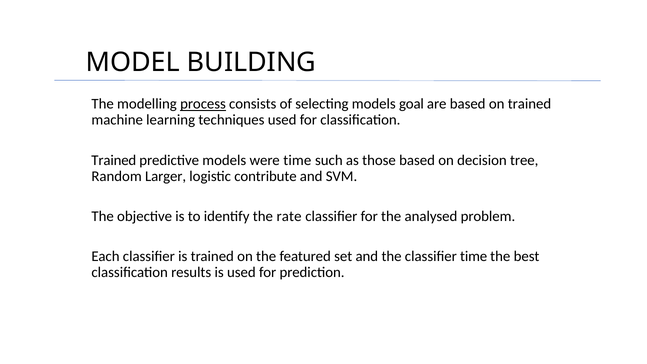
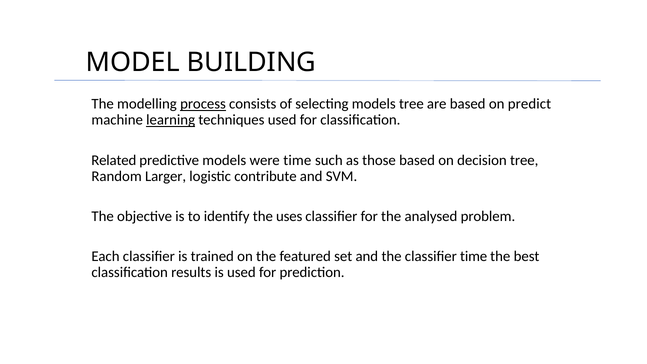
models goal: goal -> tree
on trained: trained -> predict
learning underline: none -> present
Trained at (114, 160): Trained -> Related
rate: rate -> uses
